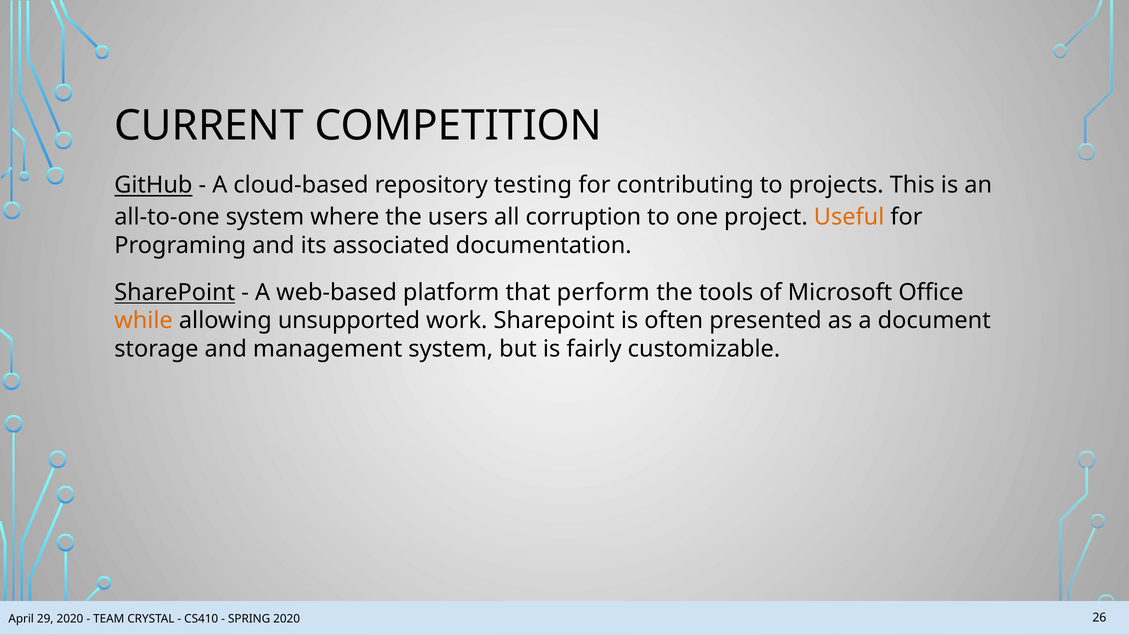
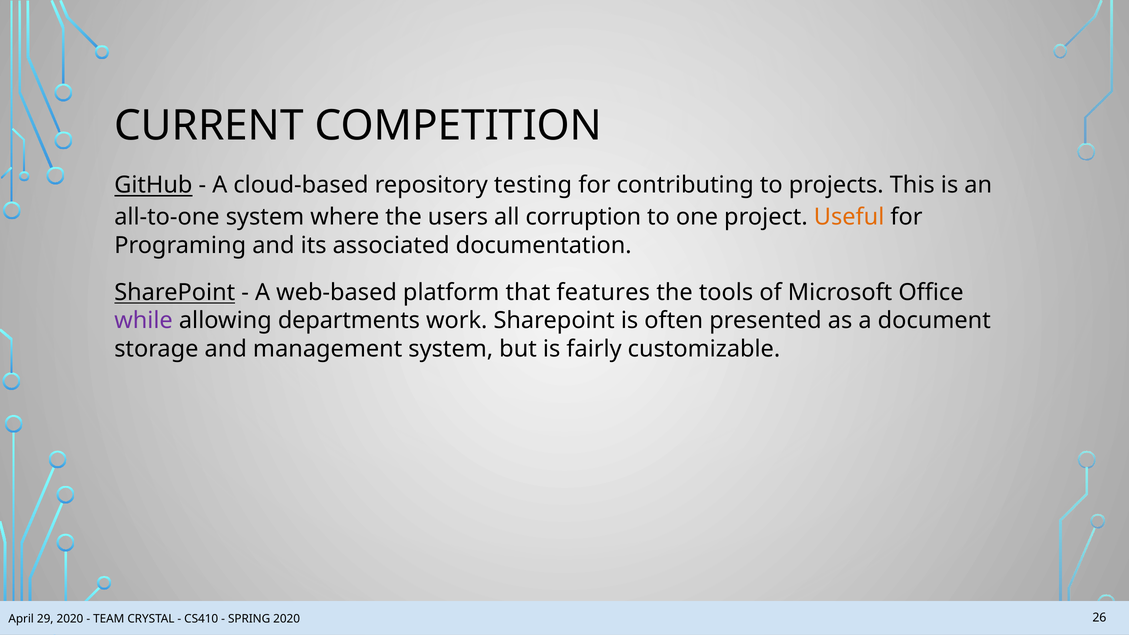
perform: perform -> features
while colour: orange -> purple
unsupported: unsupported -> departments
